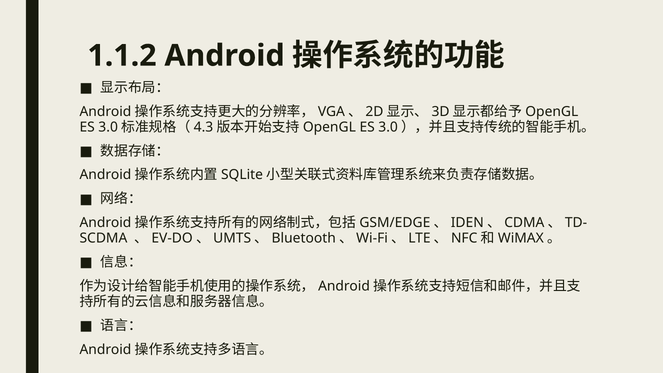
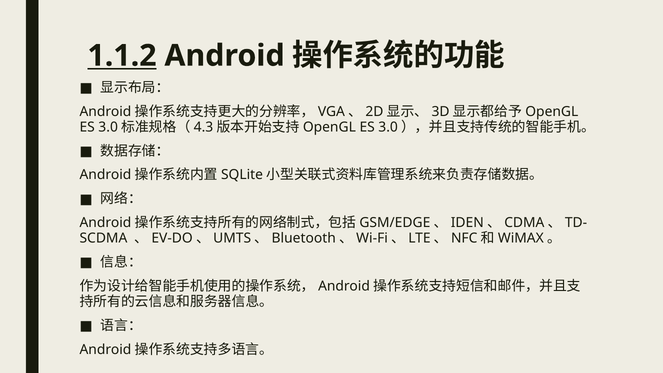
1.1.2 underline: none -> present
